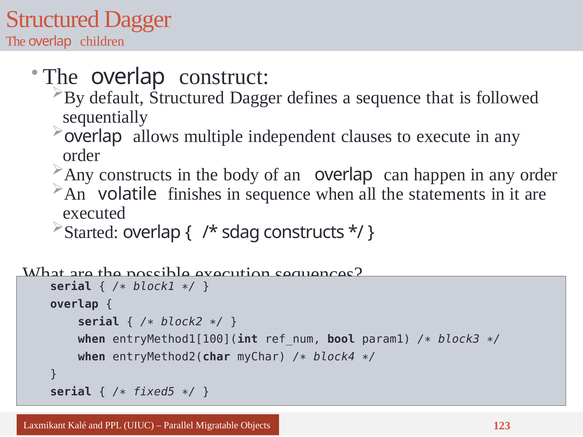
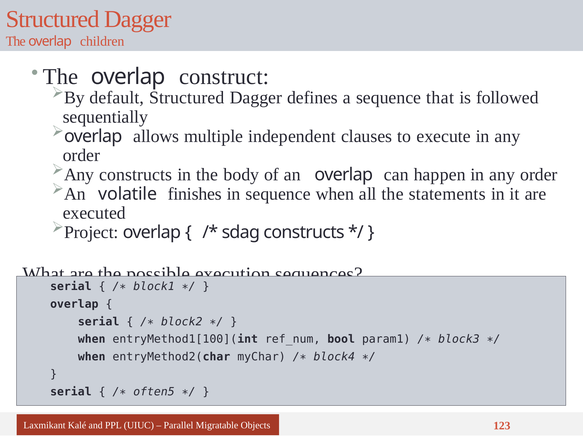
Started: Started -> Project
fixed5: fixed5 -> often5
